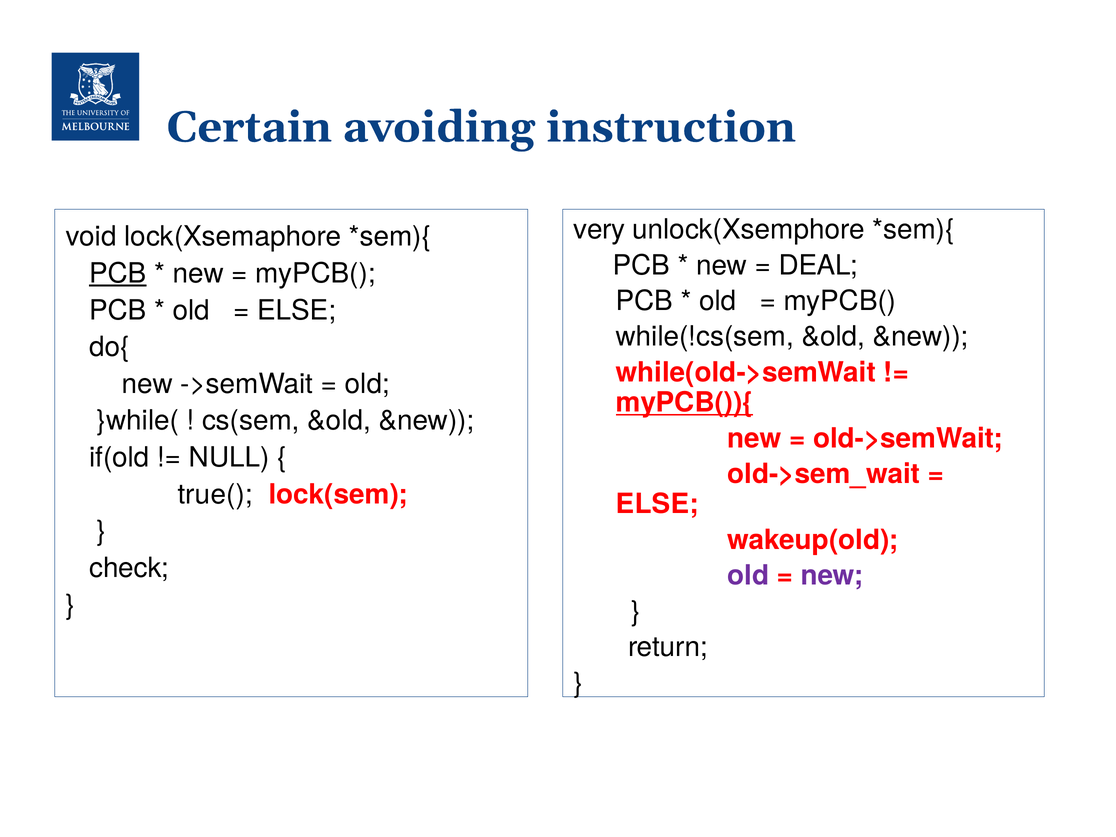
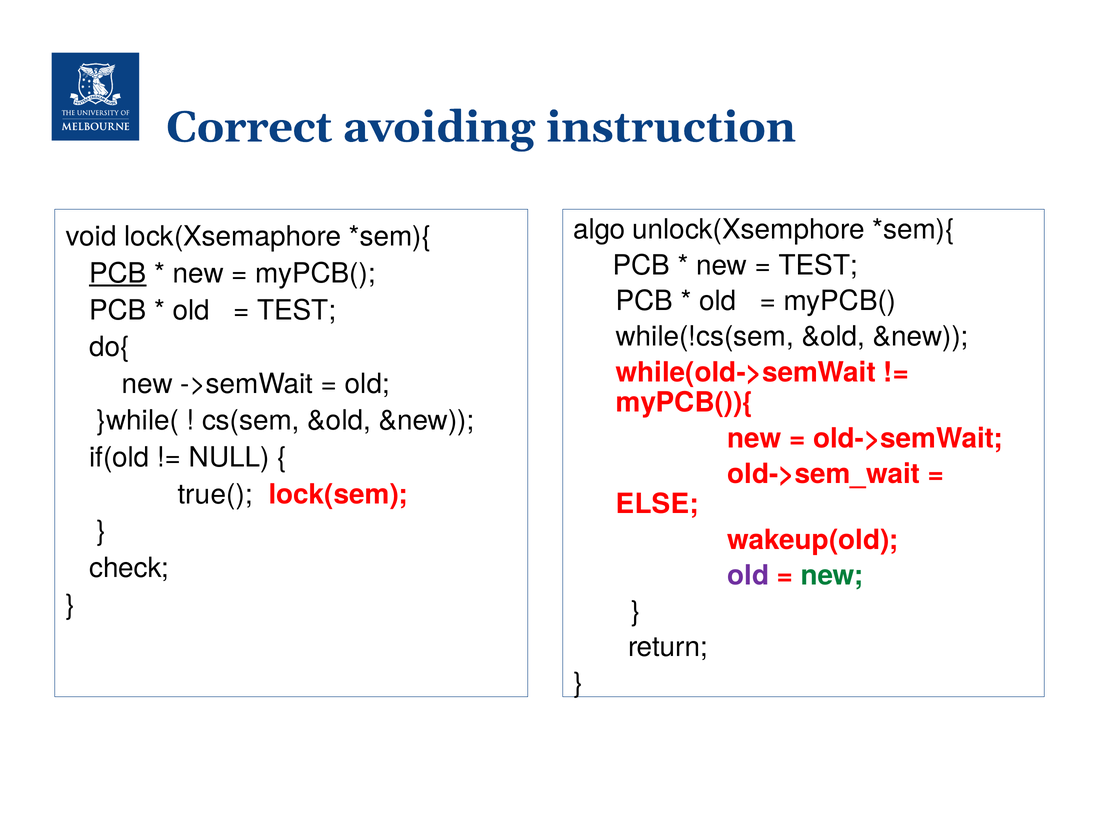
Certain: Certain -> Correct
very: very -> algo
DEAL at (818, 265): DEAL -> TEST
ELSE at (297, 310): ELSE -> TEST
myPCB()){ underline: present -> none
new at (832, 576) colour: purple -> green
